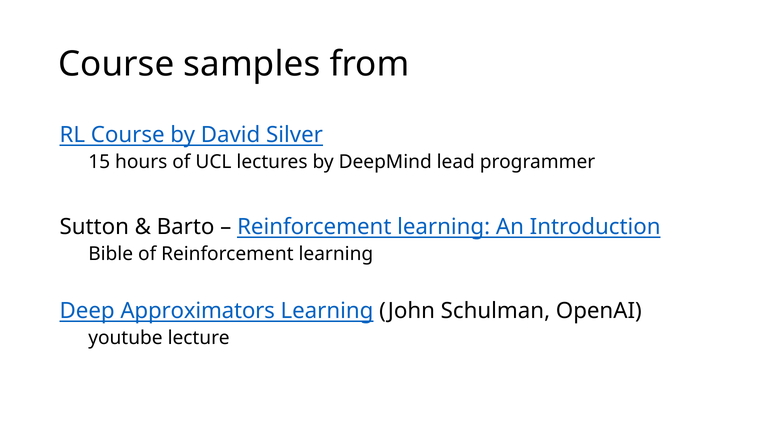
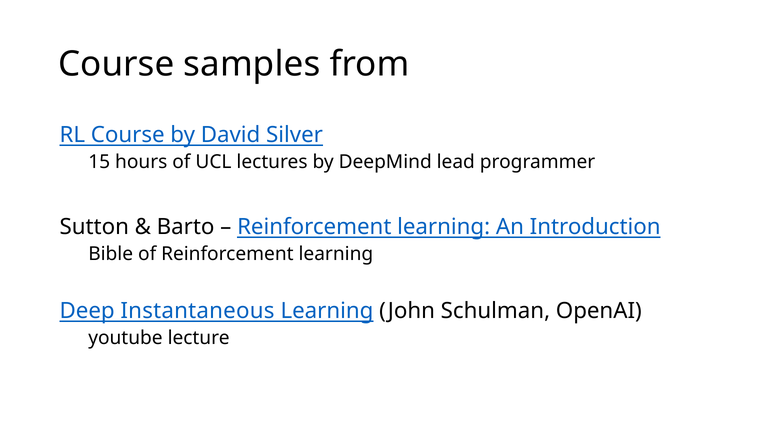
Approximators: Approximators -> Instantaneous
